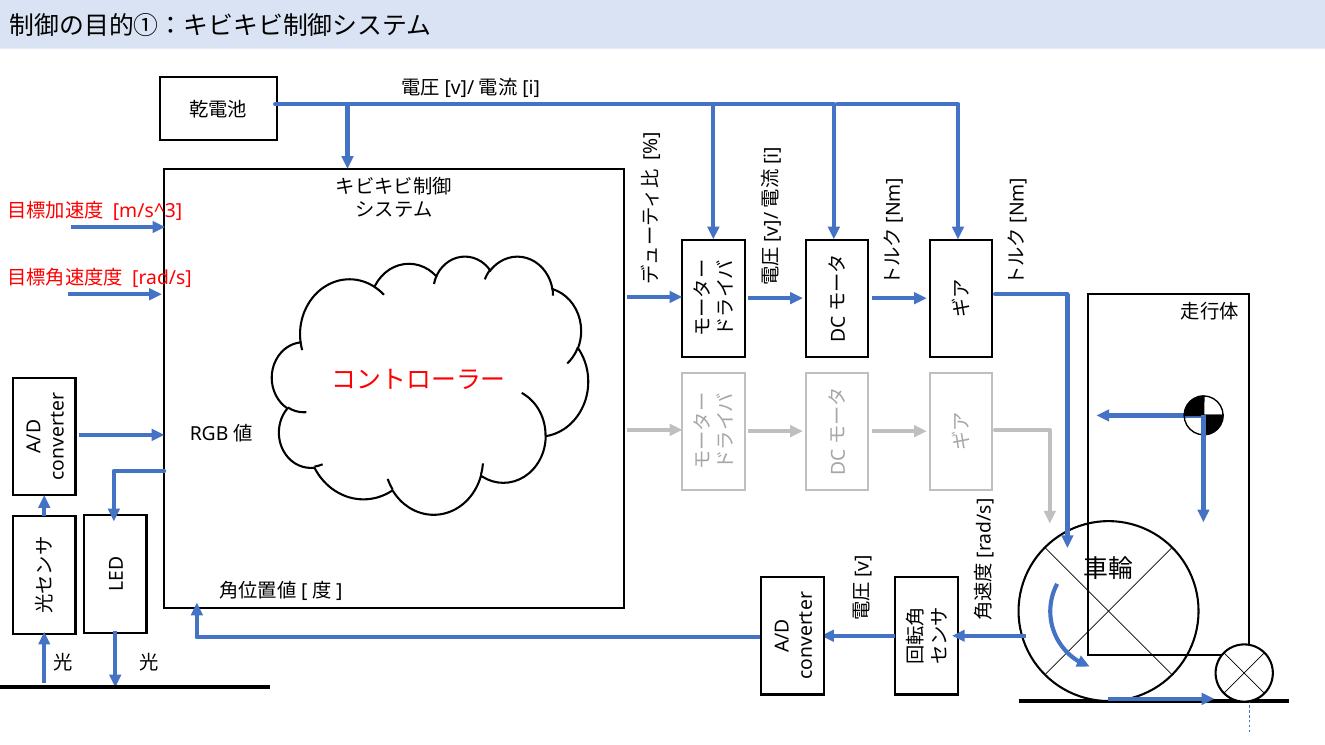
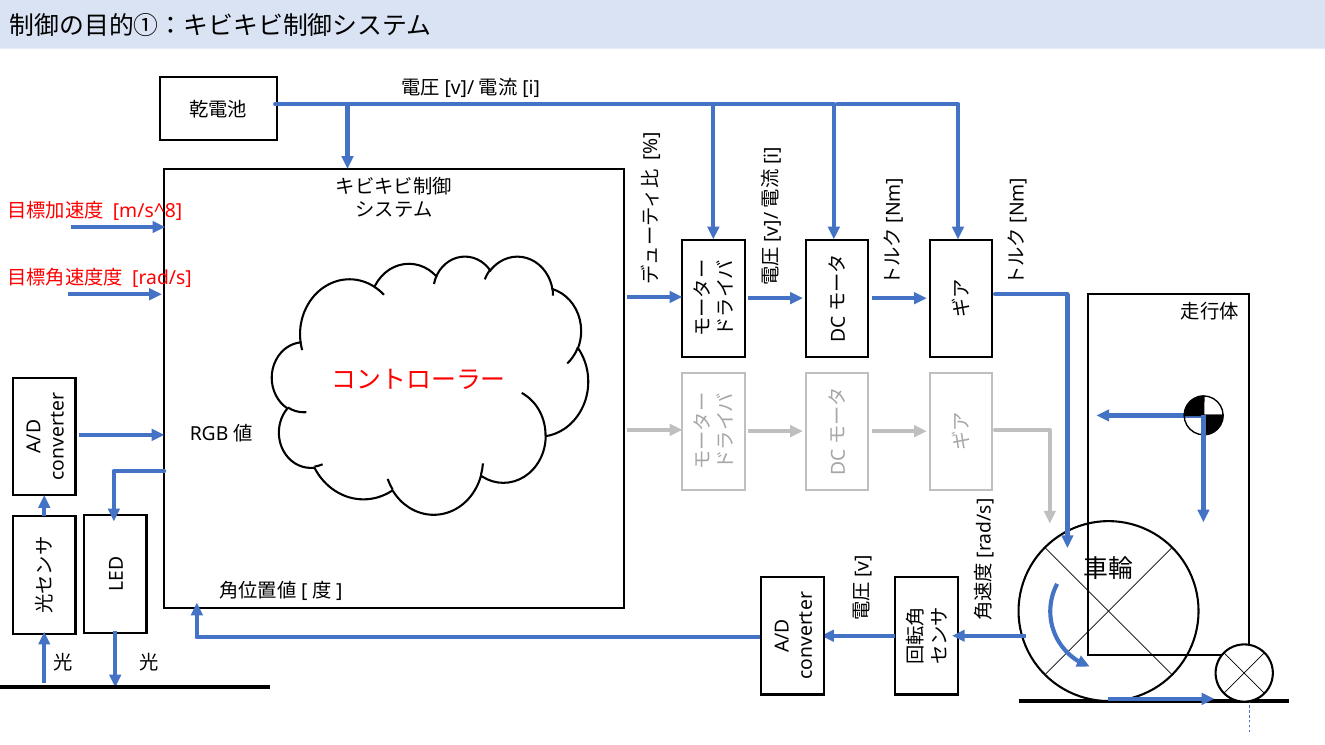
m/s^3: m/s^3 -> m/s^8
